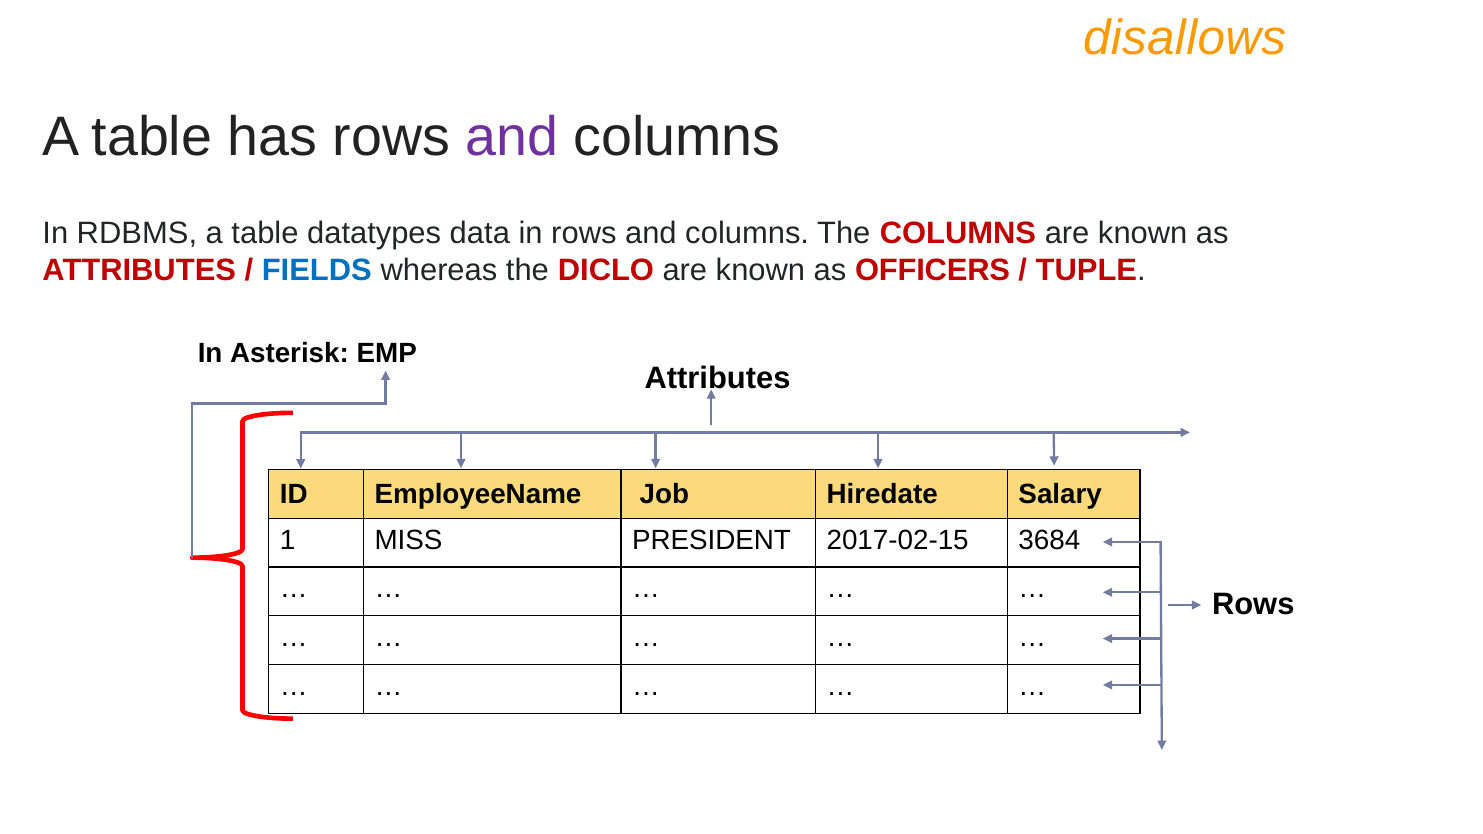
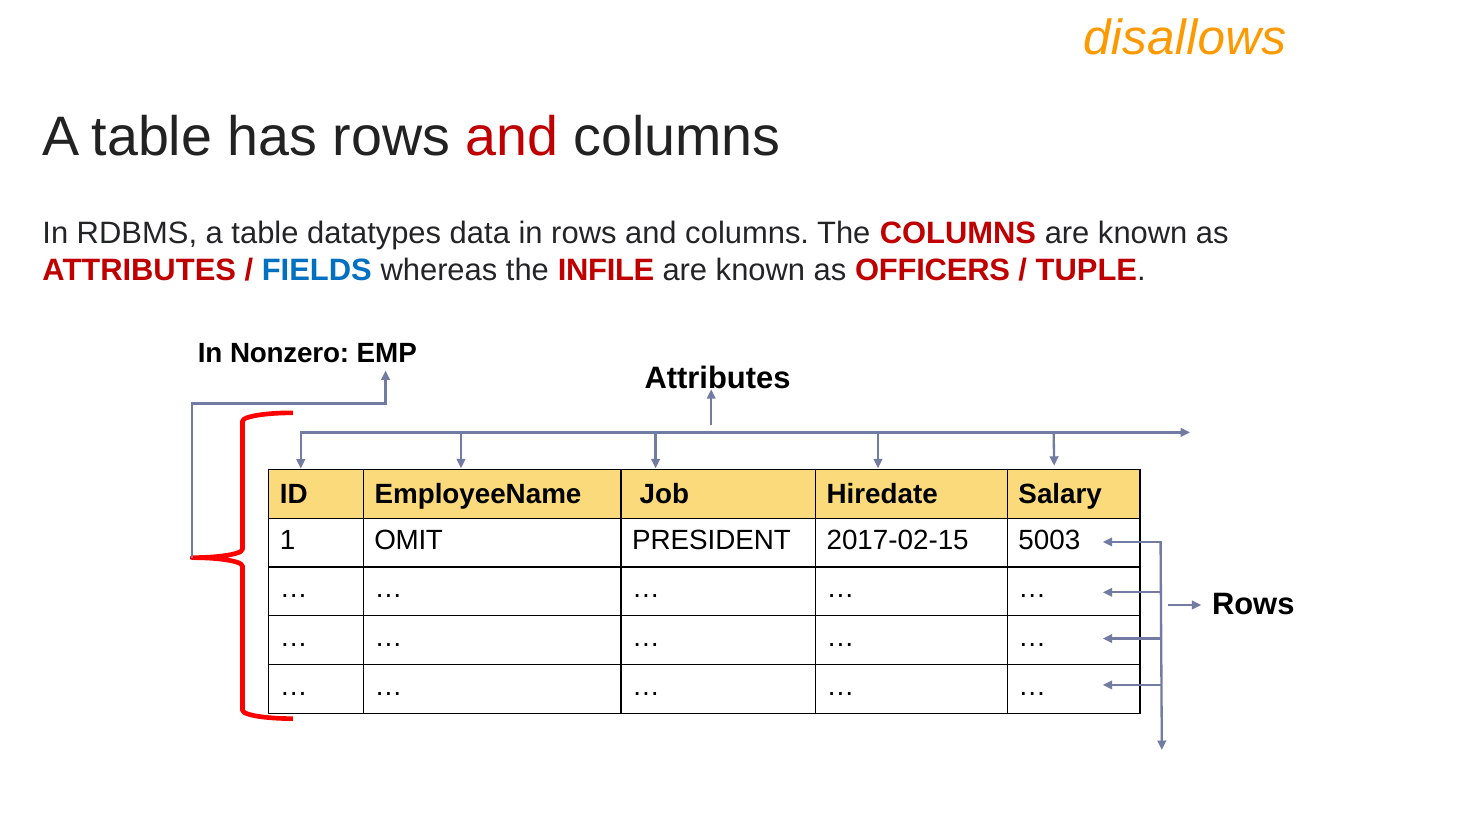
and at (512, 137) colour: purple -> red
DICLO: DICLO -> INFILE
Asterisk: Asterisk -> Nonzero
MISS: MISS -> OMIT
3684: 3684 -> 5003
